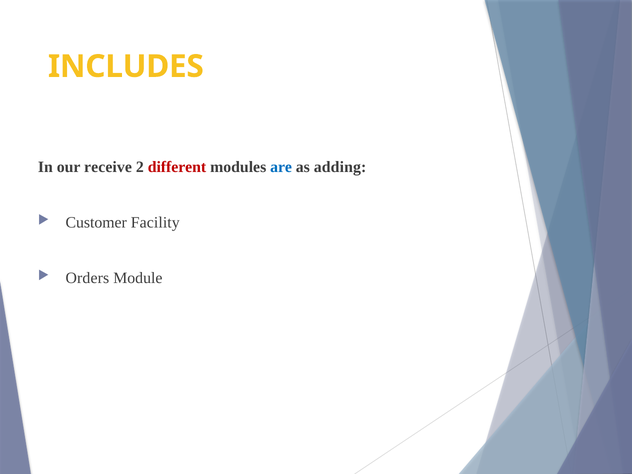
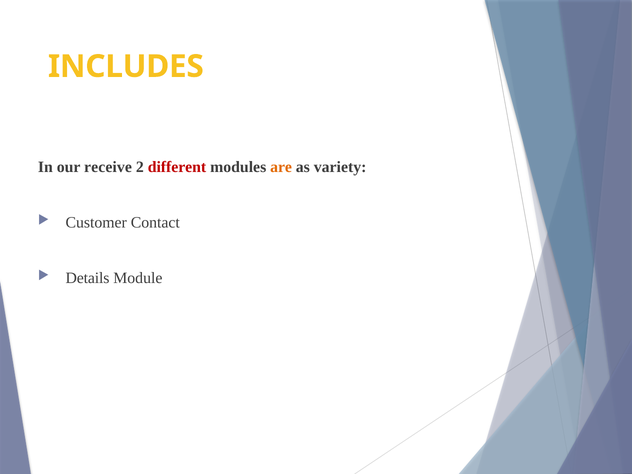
are colour: blue -> orange
adding: adding -> variety
Facility: Facility -> Contact
Orders: Orders -> Details
